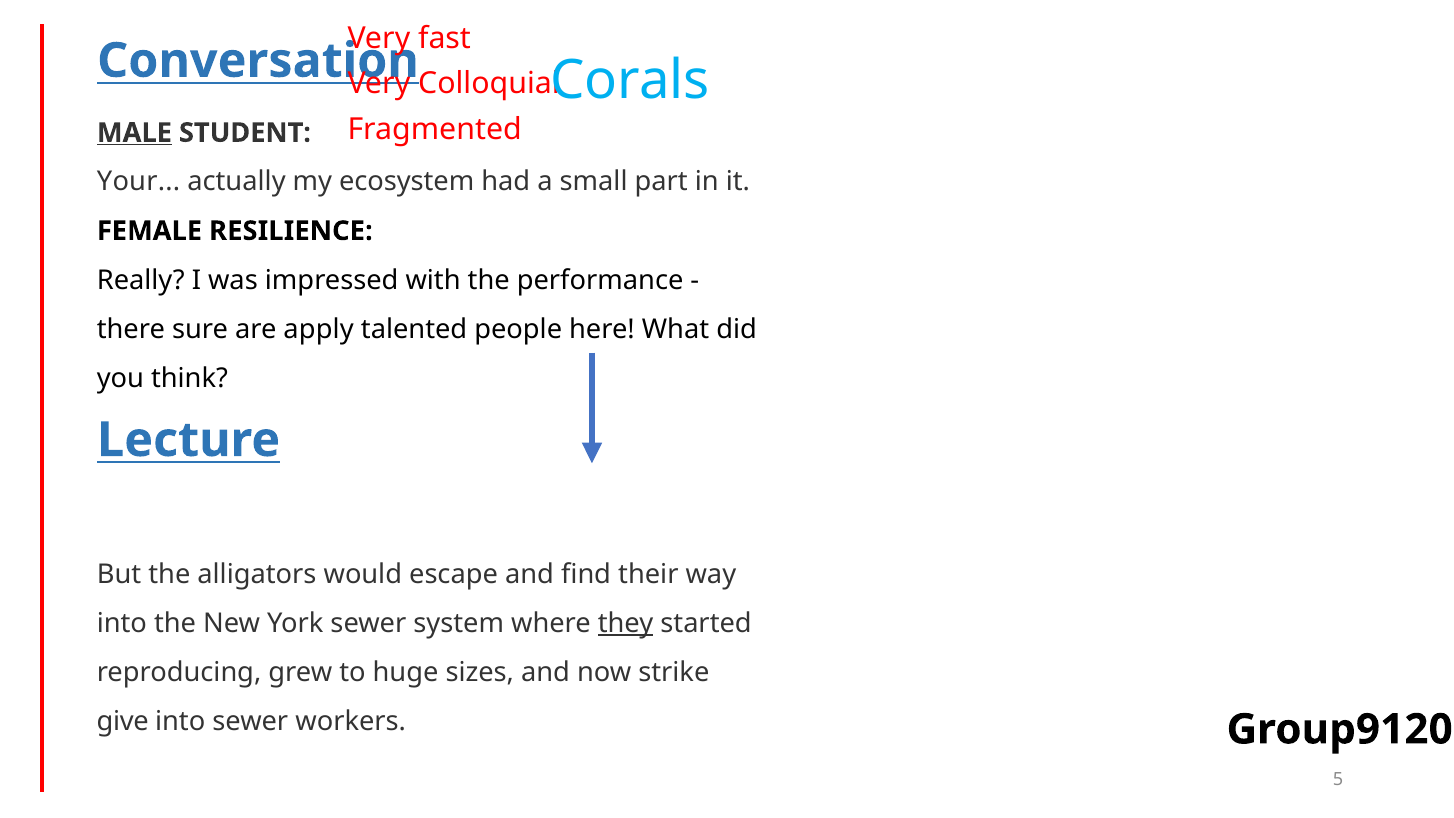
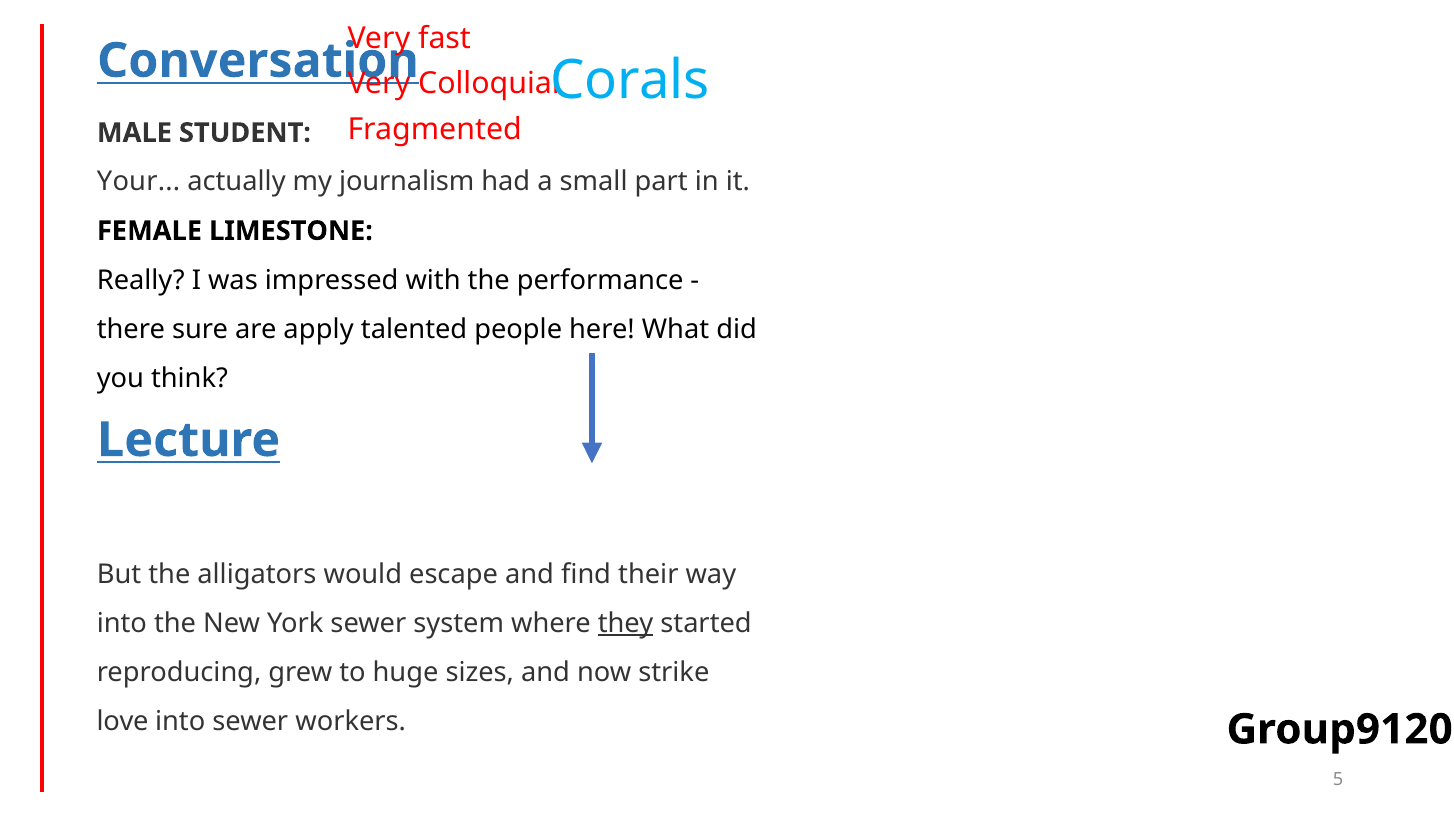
MALE underline: present -> none
ecosystem: ecosystem -> journalism
RESILIENCE: RESILIENCE -> LIMESTONE
give: give -> love
